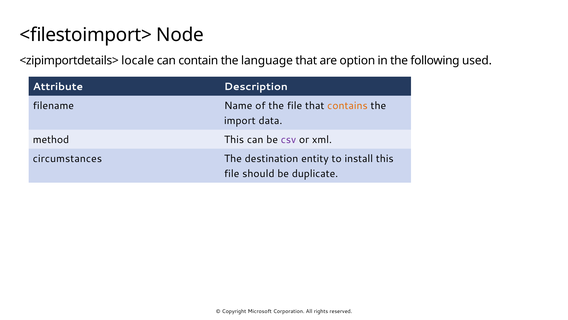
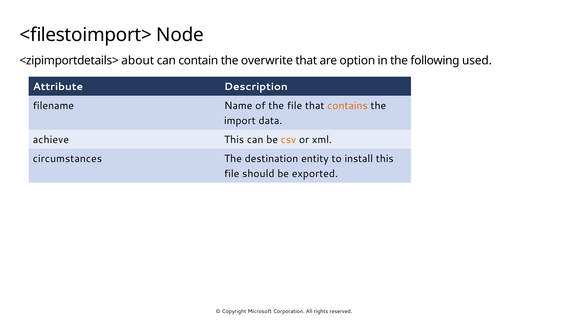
locale: locale -> about
language: language -> overwrite
method: method -> achieve
csv colour: purple -> orange
duplicate: duplicate -> exported
